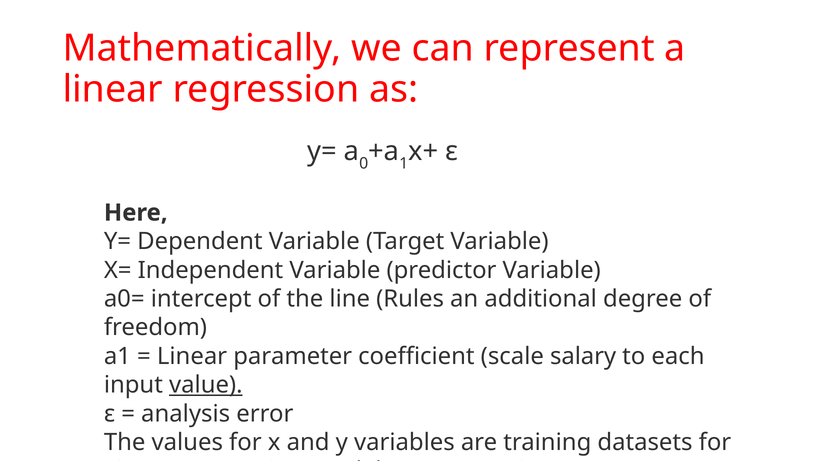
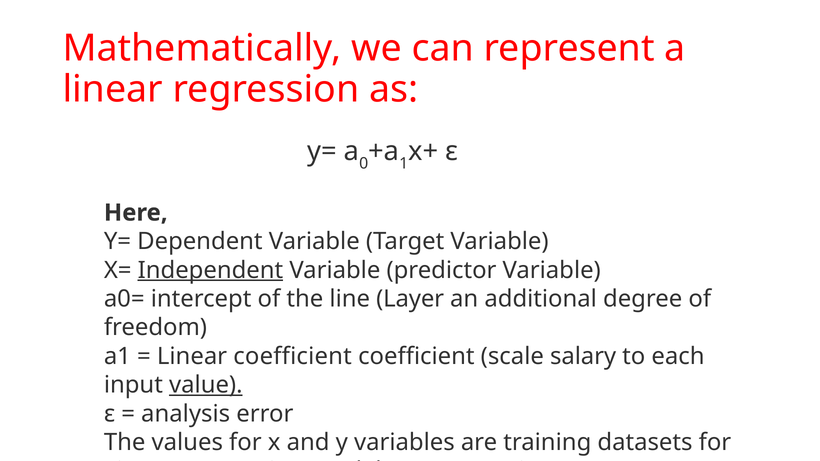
Independent underline: none -> present
Rules: Rules -> Layer
Linear parameter: parameter -> coefficient
